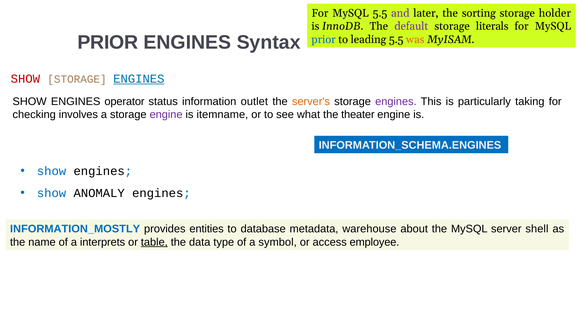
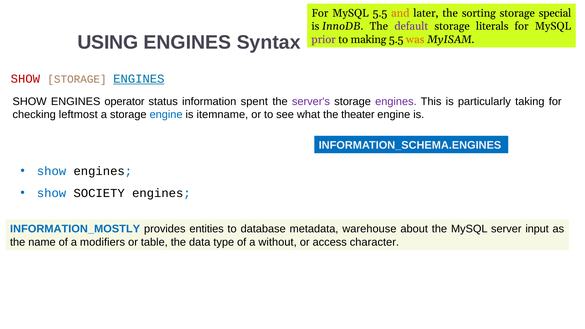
and colour: purple -> orange
holder: holder -> special
PRIOR at (108, 42): PRIOR -> USING
prior at (324, 39) colour: blue -> purple
leading: leading -> making
outlet: outlet -> spent
server's colour: orange -> purple
involves: involves -> leftmost
engine at (166, 115) colour: purple -> blue
ANOMALY: ANOMALY -> SOCIETY
shell: shell -> input
interprets: interprets -> modifiers
table underline: present -> none
symbol: symbol -> without
employee: employee -> character
